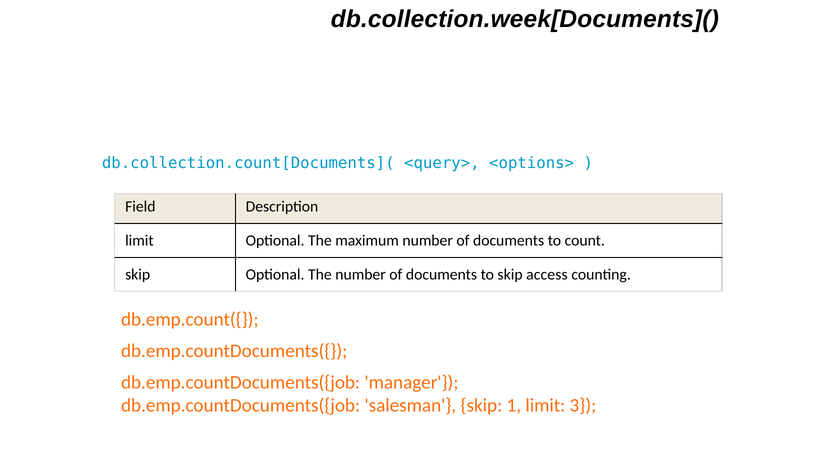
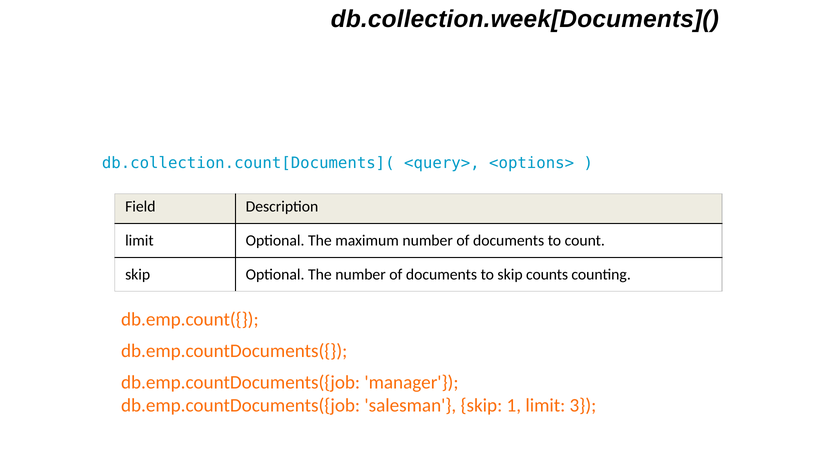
access: access -> counts
